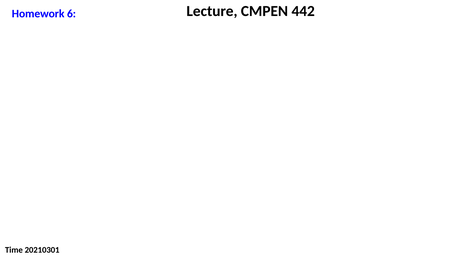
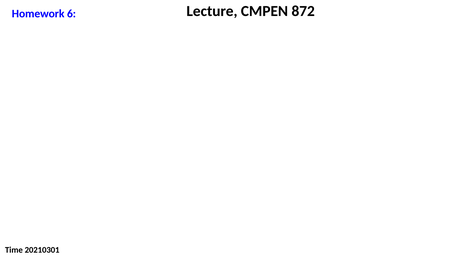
442: 442 -> 872
